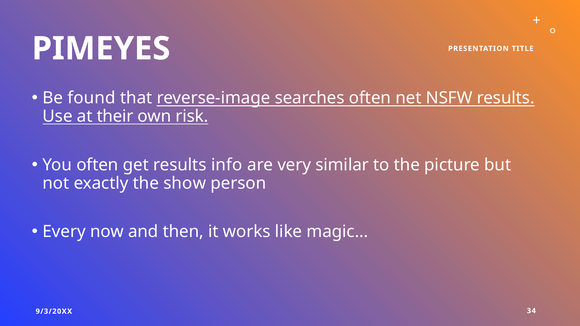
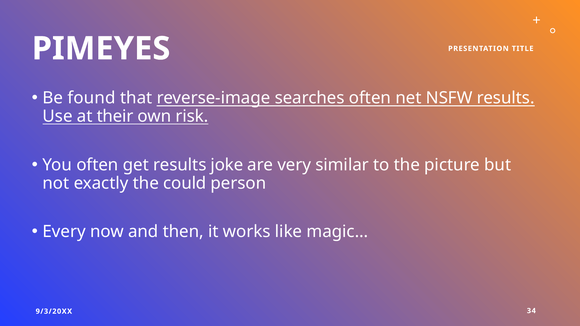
info: info -> joke
show: show -> could
